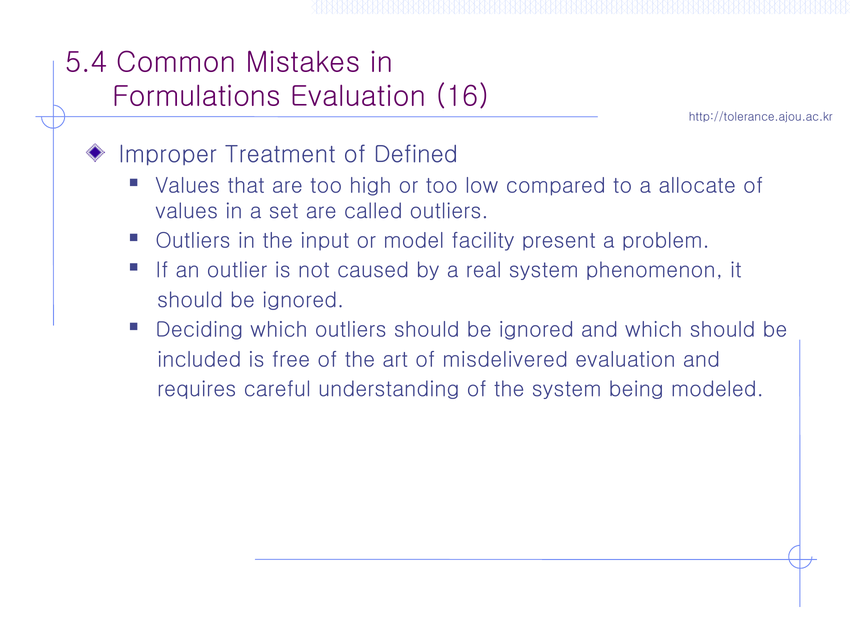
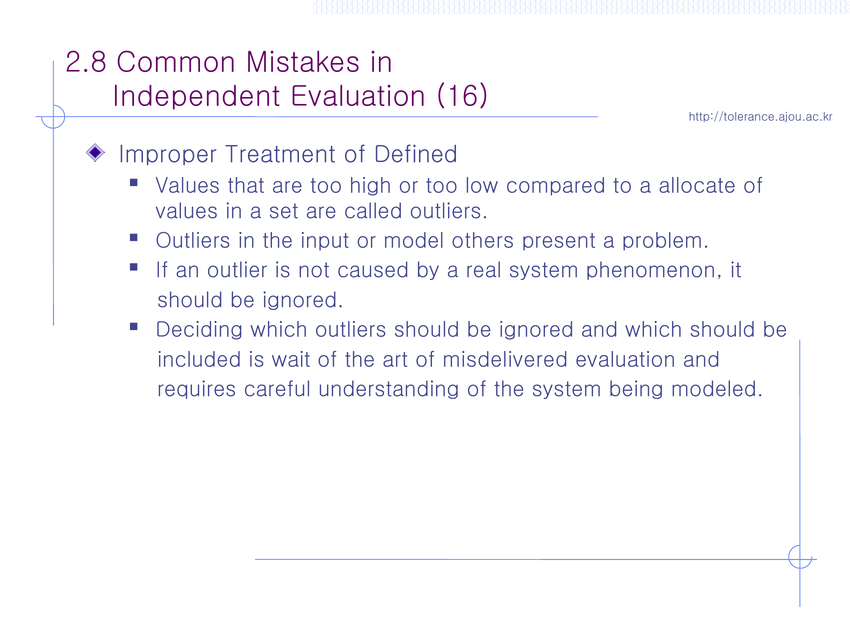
5.4: 5.4 -> 2.8
Formulations: Formulations -> Independent
facility: facility -> others
free: free -> wait
